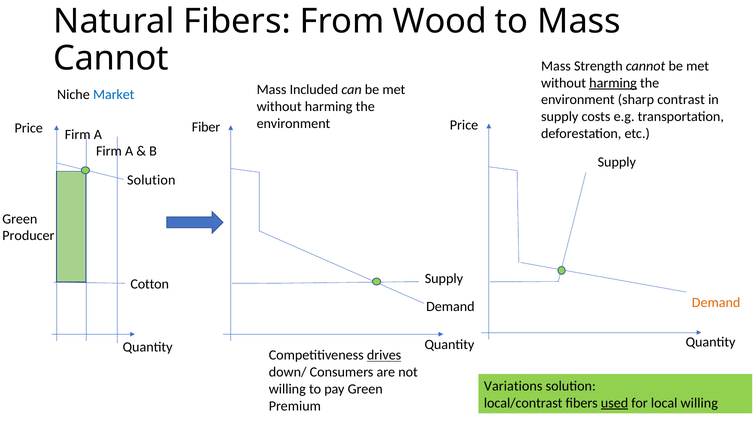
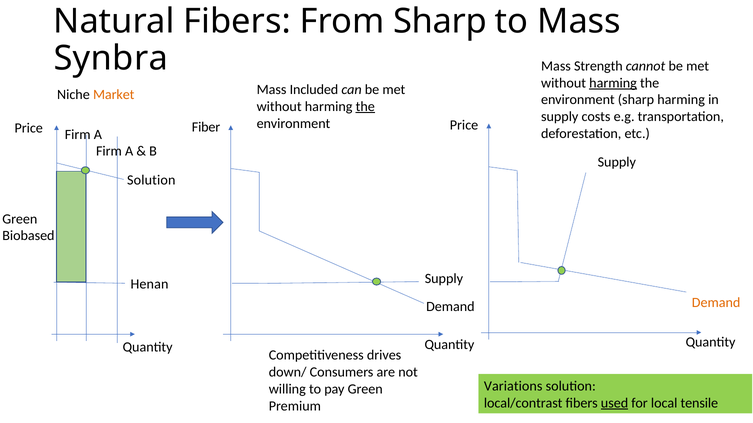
From Wood: Wood -> Sharp
Cannot at (111, 59): Cannot -> Synbra
Market colour: blue -> orange
sharp contrast: contrast -> harming
the at (365, 107) underline: none -> present
Producer: Producer -> Biobased
Cotton: Cotton -> Henan
drives underline: present -> none
local willing: willing -> tensile
